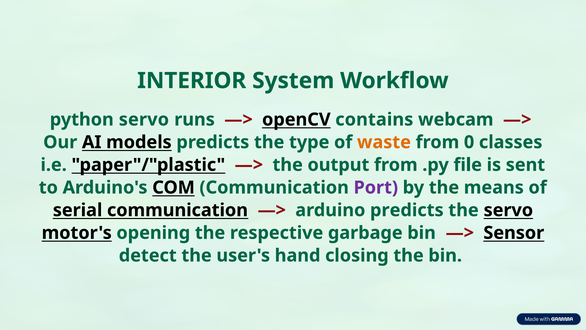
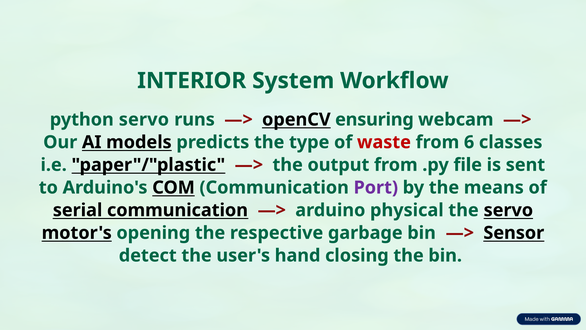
contains: contains -> ensuring
waste colour: orange -> red
0: 0 -> 6
arduino predicts: predicts -> physical
